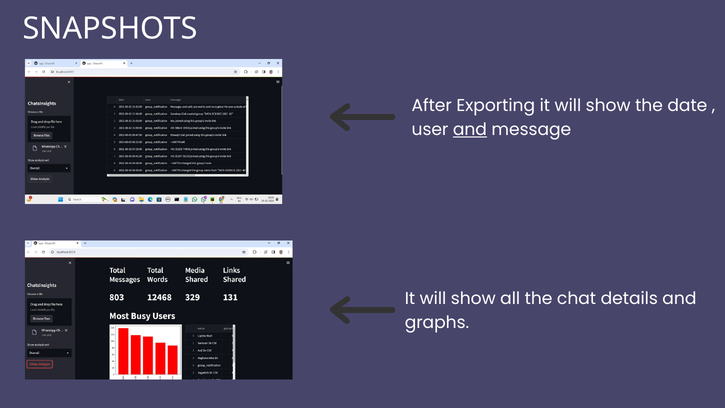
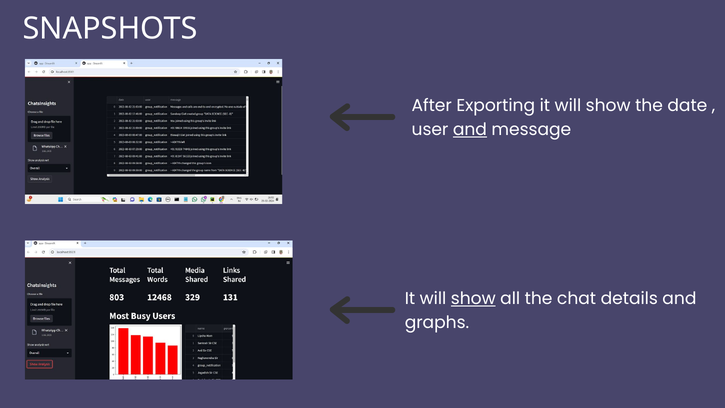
show at (473, 299) underline: none -> present
